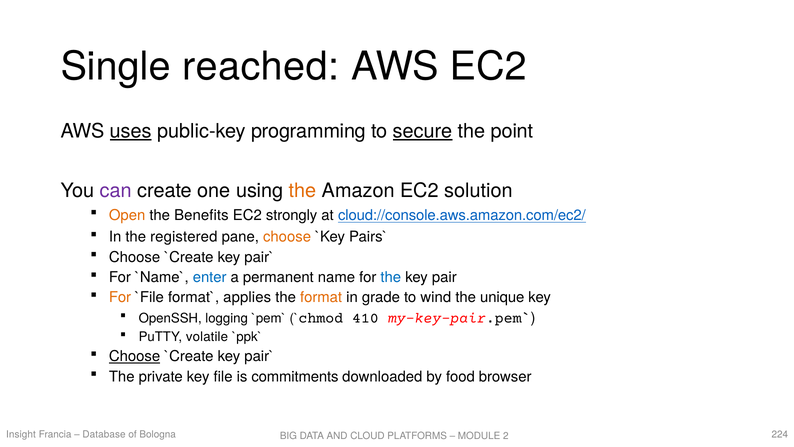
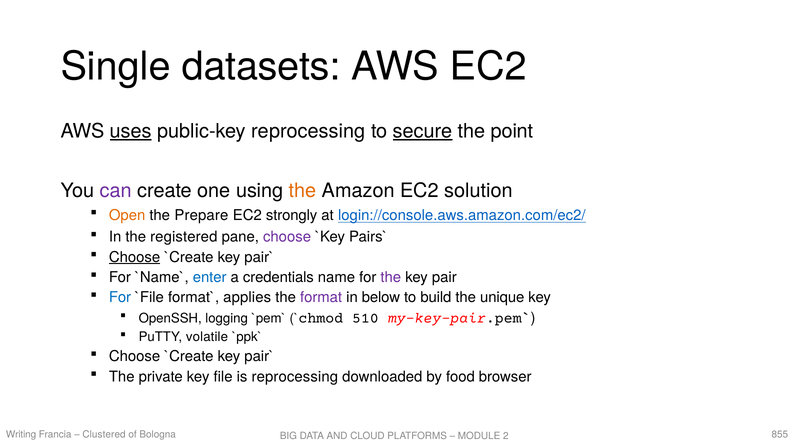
reached: reached -> datasets
public-key programming: programming -> reprocessing
Benefits: Benefits -> Prepare
cloud://console.aws.amazon.com/ec2/: cloud://console.aws.amazon.com/ec2/ -> login://console.aws.amazon.com/ec2/
choose at (287, 237) colour: orange -> purple
Choose at (135, 257) underline: none -> present
permanent: permanent -> credentials
the at (391, 277) colour: blue -> purple
For at (120, 297) colour: orange -> blue
format colour: orange -> purple
grade: grade -> below
wind: wind -> build
410: 410 -> 510
Choose at (135, 356) underline: present -> none
is commitments: commitments -> reprocessing
Insight: Insight -> Writing
Database: Database -> Clustered
224: 224 -> 855
